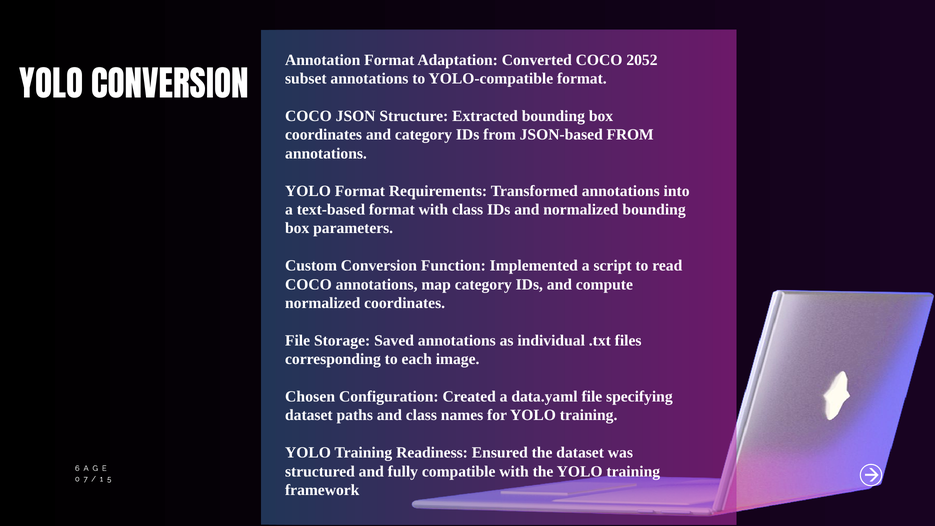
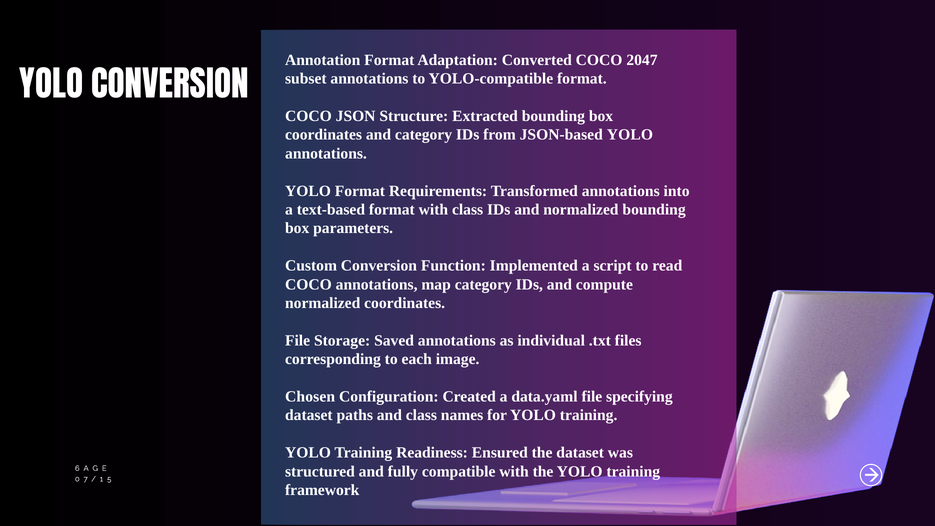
2052: 2052 -> 2047
JSON-based FROM: FROM -> YOLO
